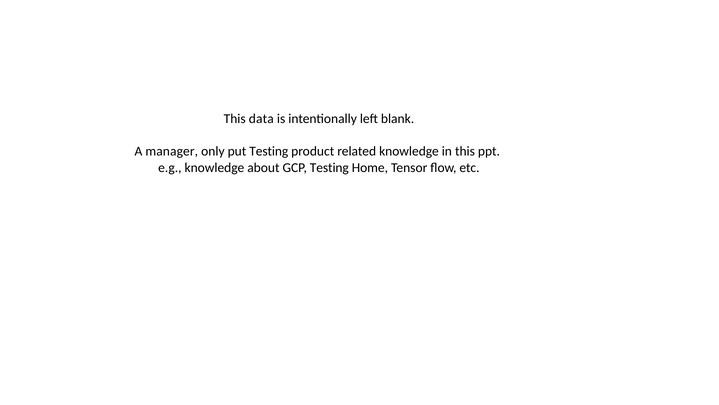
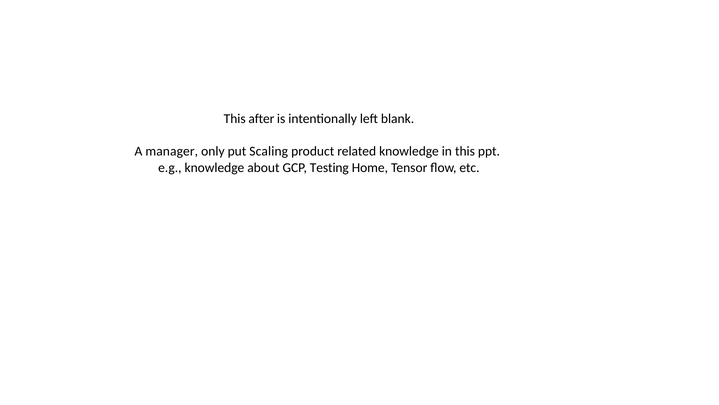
data: data -> after
put Testing: Testing -> Scaling
